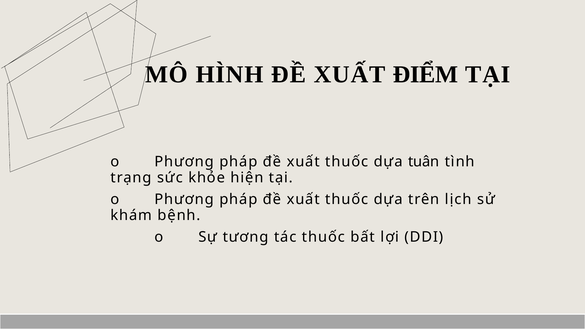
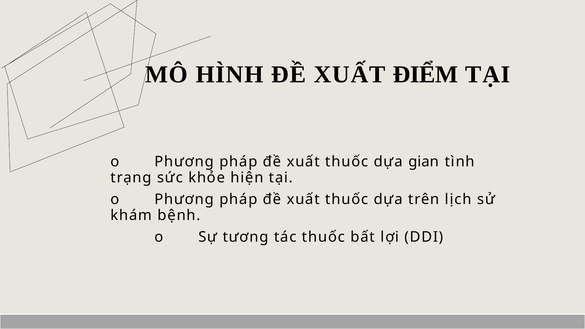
tuân: tuân -> gian
